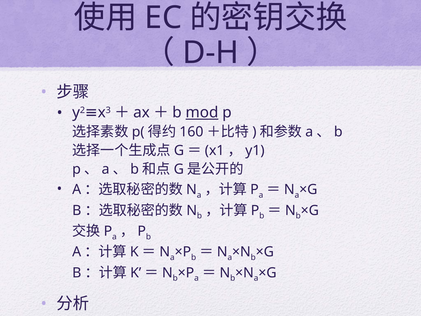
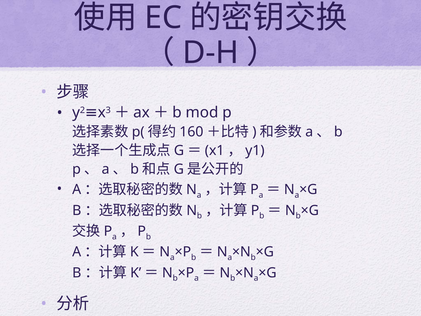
mod underline: present -> none
